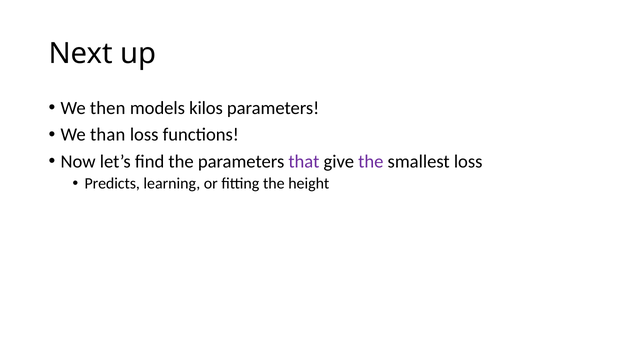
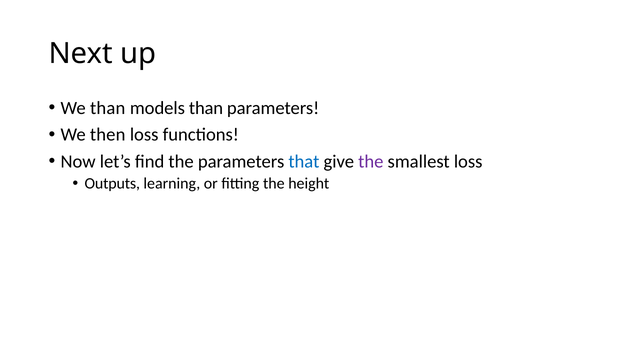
We then: then -> than
models kilos: kilos -> than
than: than -> then
that colour: purple -> blue
Predicts: Predicts -> Outputs
